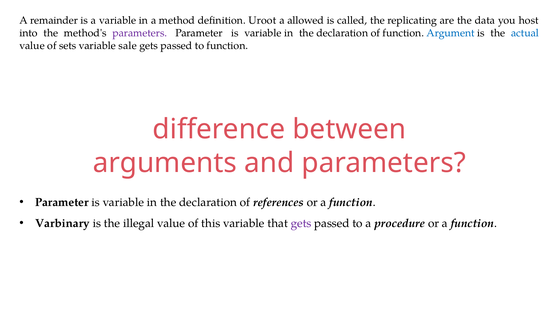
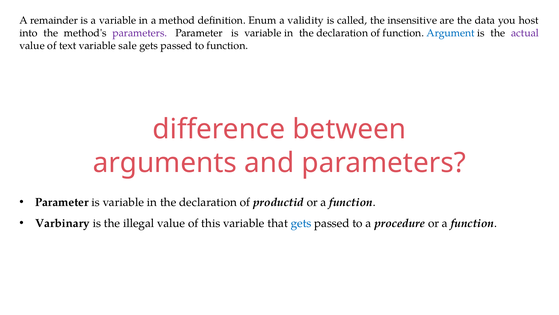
Uroot: Uroot -> Enum
allowed: allowed -> validity
replicating: replicating -> insensitive
actual colour: blue -> purple
sets: sets -> text
references: references -> productid
gets at (301, 223) colour: purple -> blue
